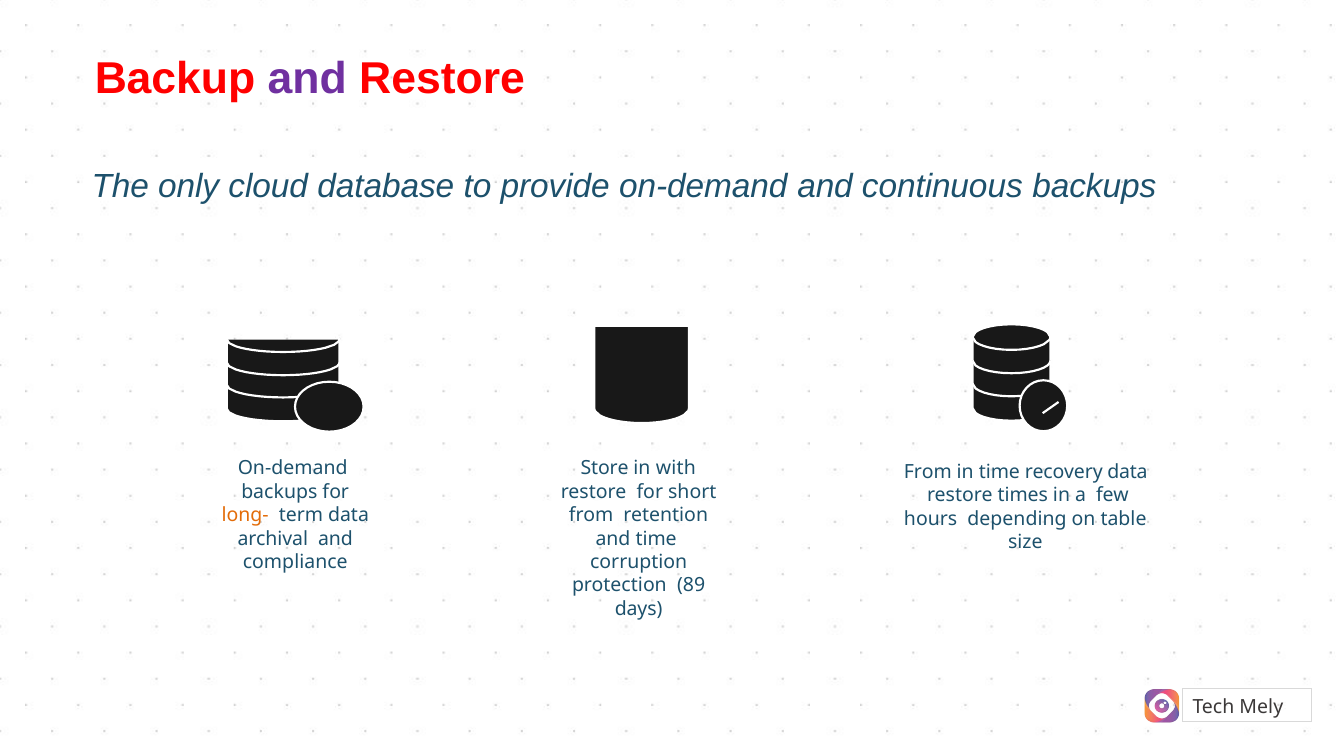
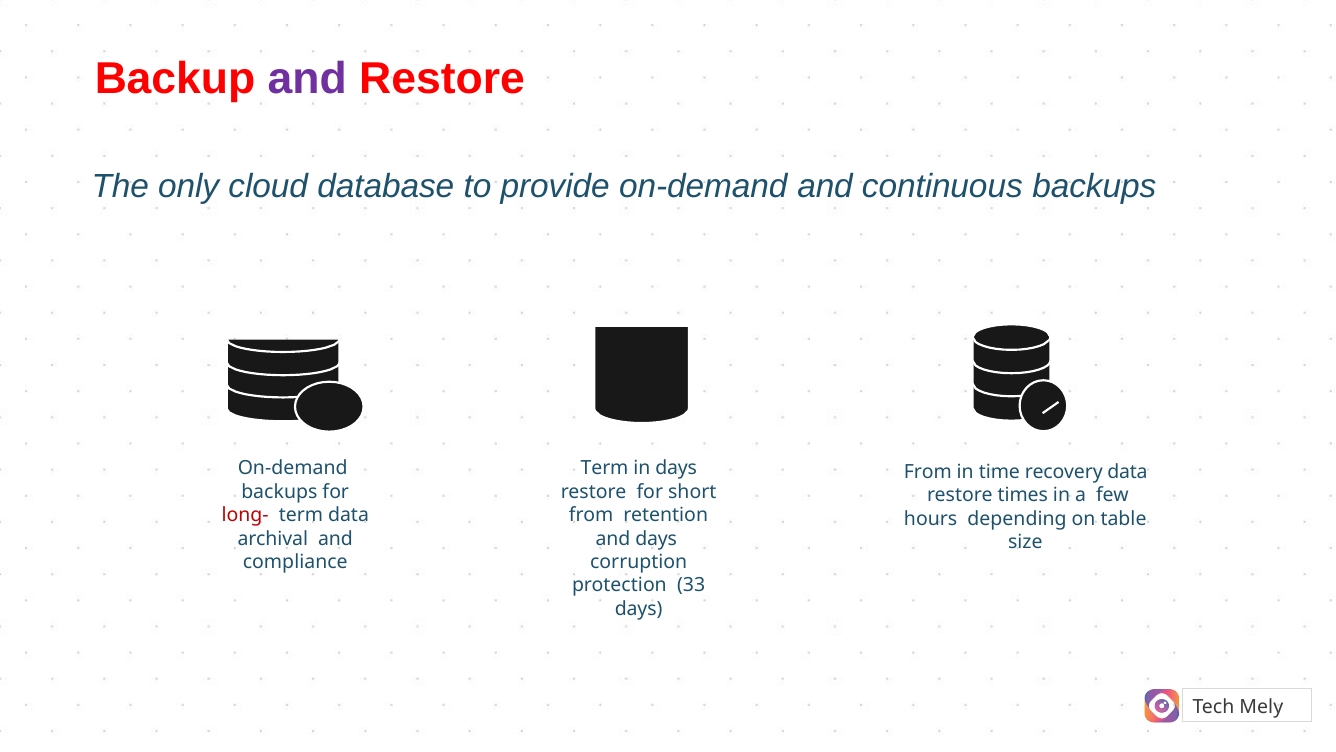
Store at (605, 468): Store -> Term
in with: with -> days
long- colour: orange -> red
and time: time -> days
89: 89 -> 33
